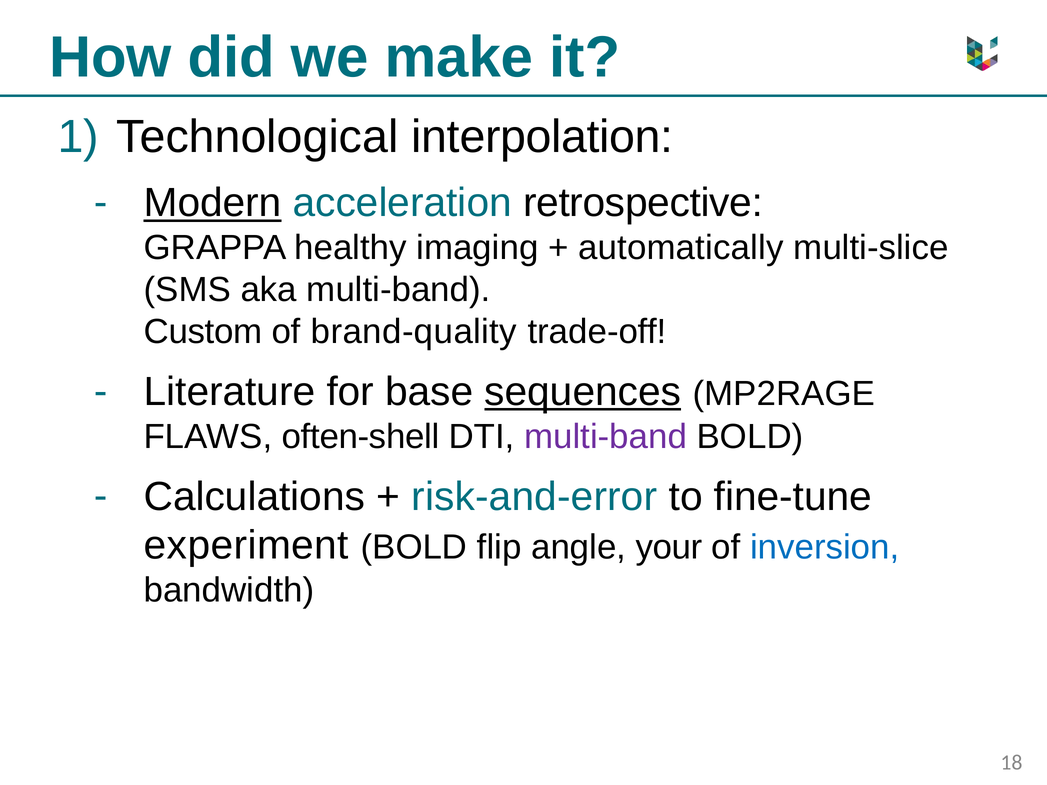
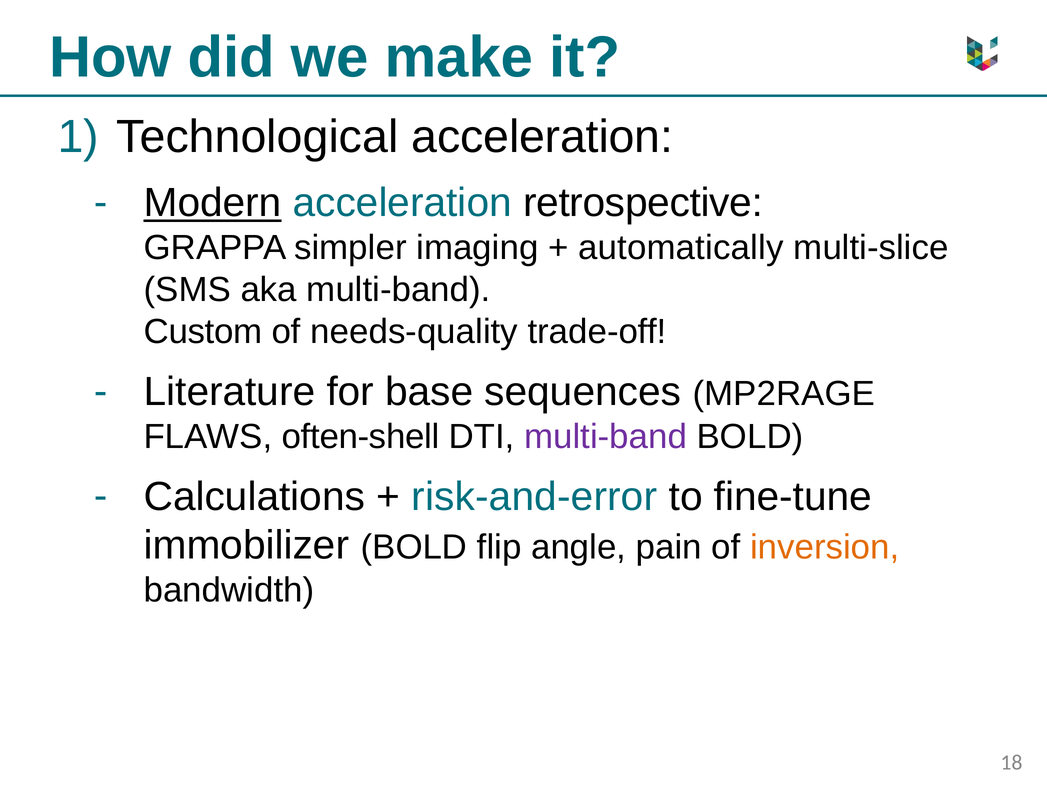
Technological interpolation: interpolation -> acceleration
healthy: healthy -> simpler
brand-quality: brand-quality -> needs-quality
sequences underline: present -> none
experiment: experiment -> immobilizer
your: your -> pain
inversion colour: blue -> orange
